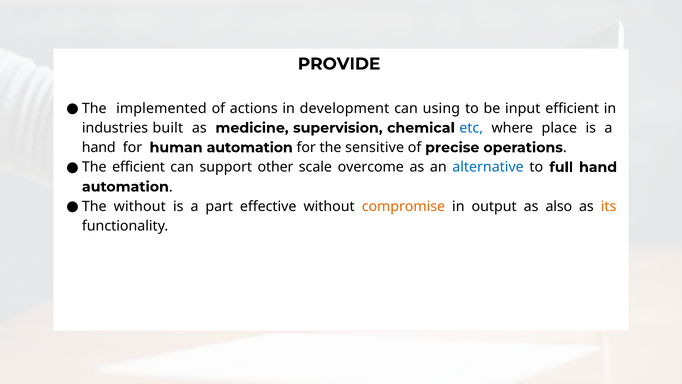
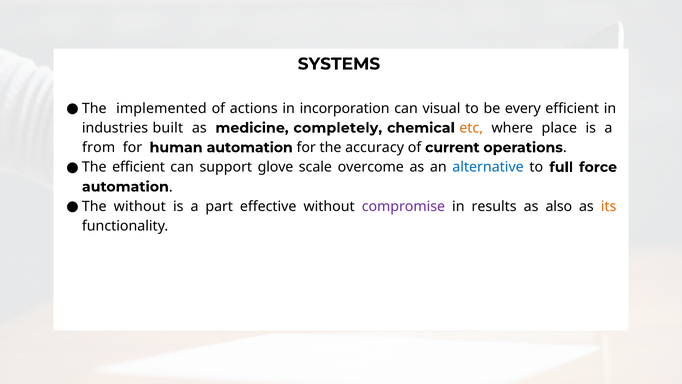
PROVIDE: PROVIDE -> SYSTEMS
development: development -> incorporation
using: using -> visual
input: input -> every
supervision: supervision -> completely
etc colour: blue -> orange
hand at (99, 147): hand -> from
sensitive: sensitive -> accuracy
precise: precise -> current
other: other -> glove
full hand: hand -> force
compromise colour: orange -> purple
output: output -> results
